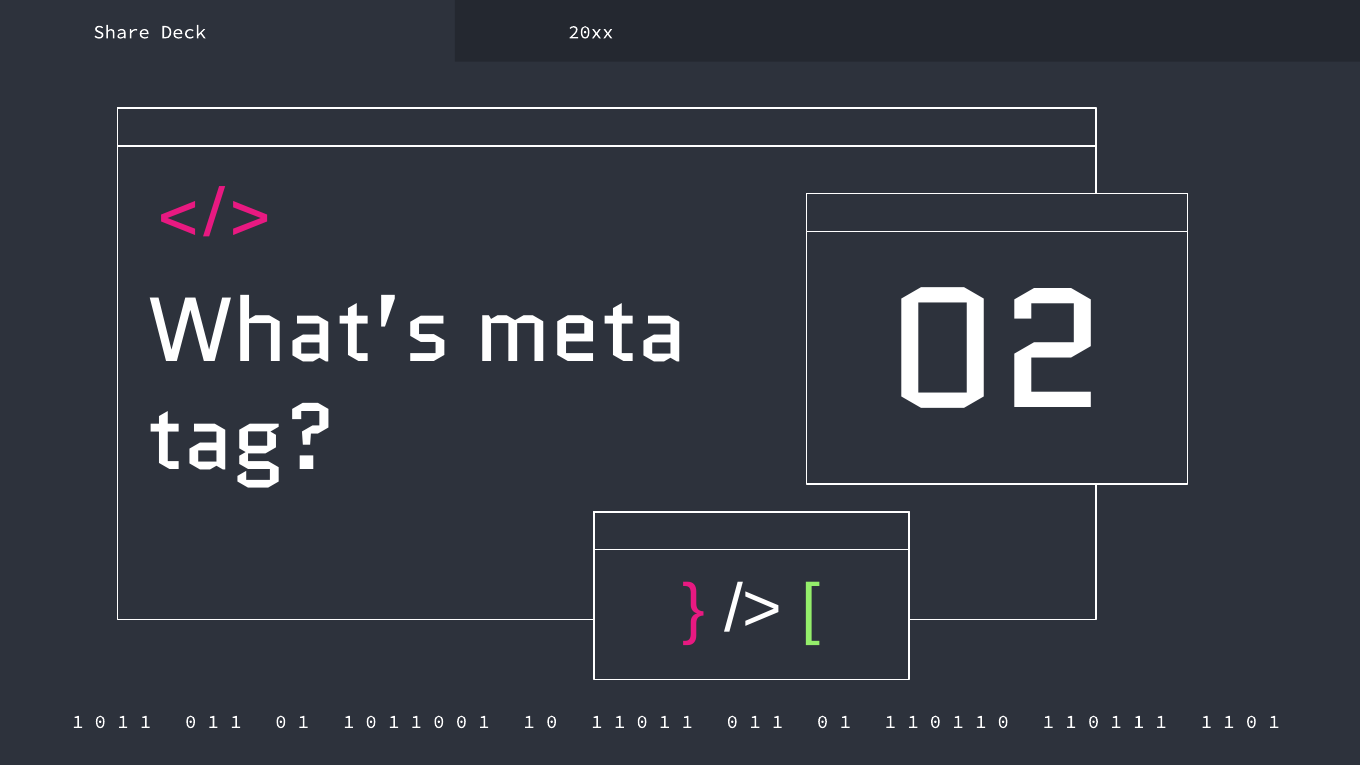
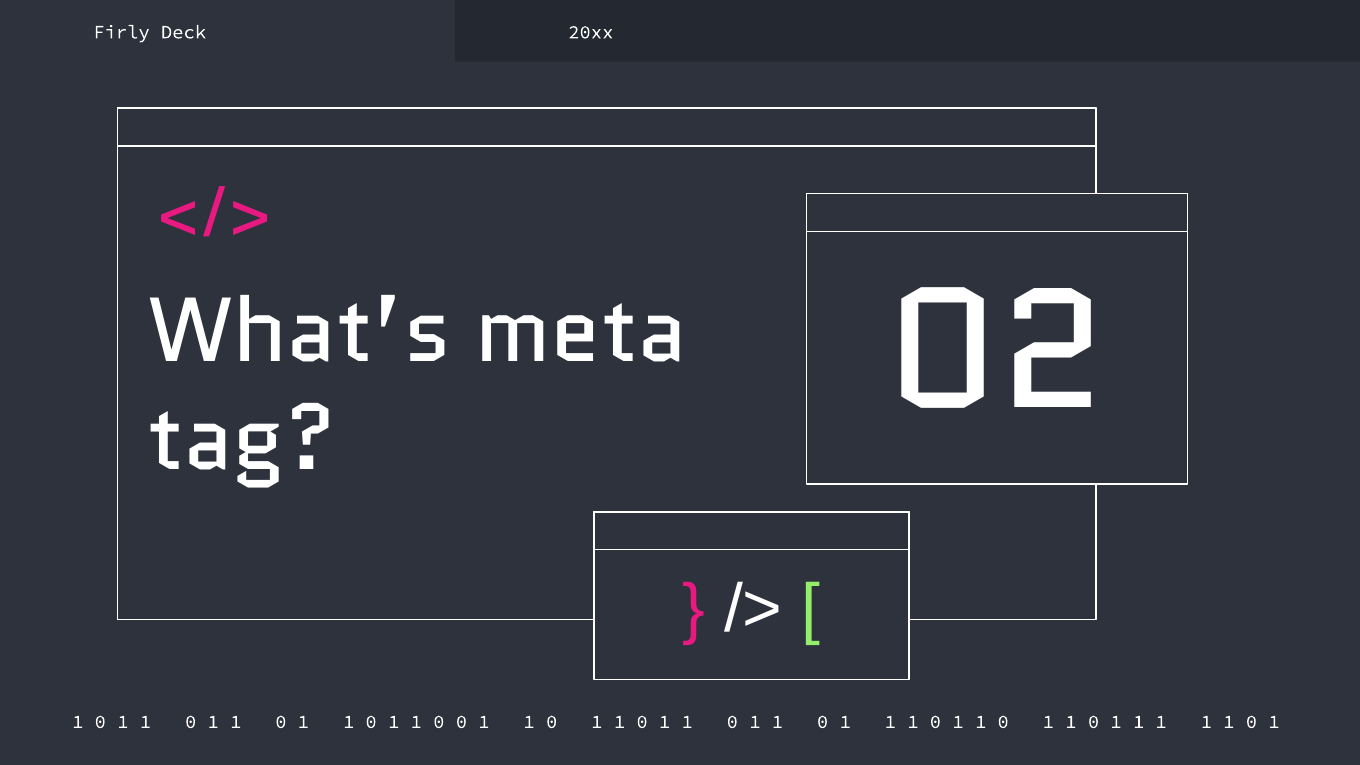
Share: Share -> Firly
